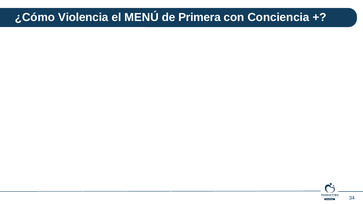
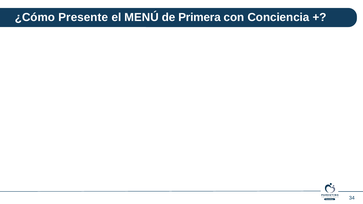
Violencia: Violencia -> Presente
